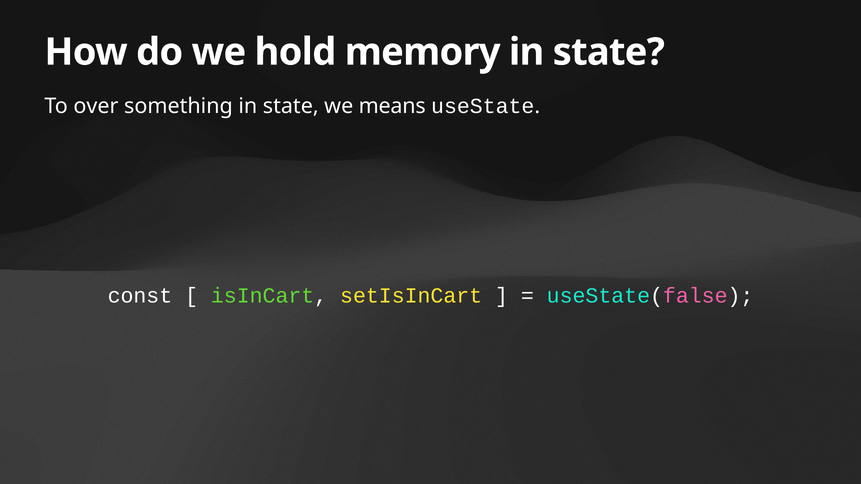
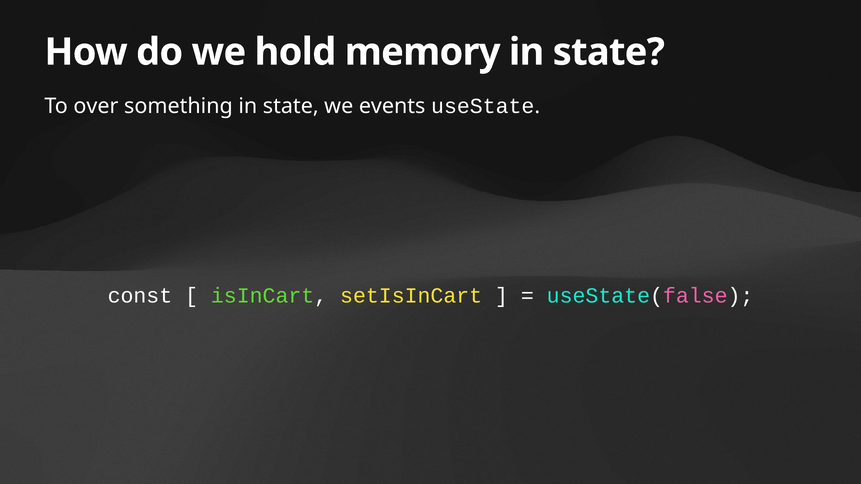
means: means -> events
